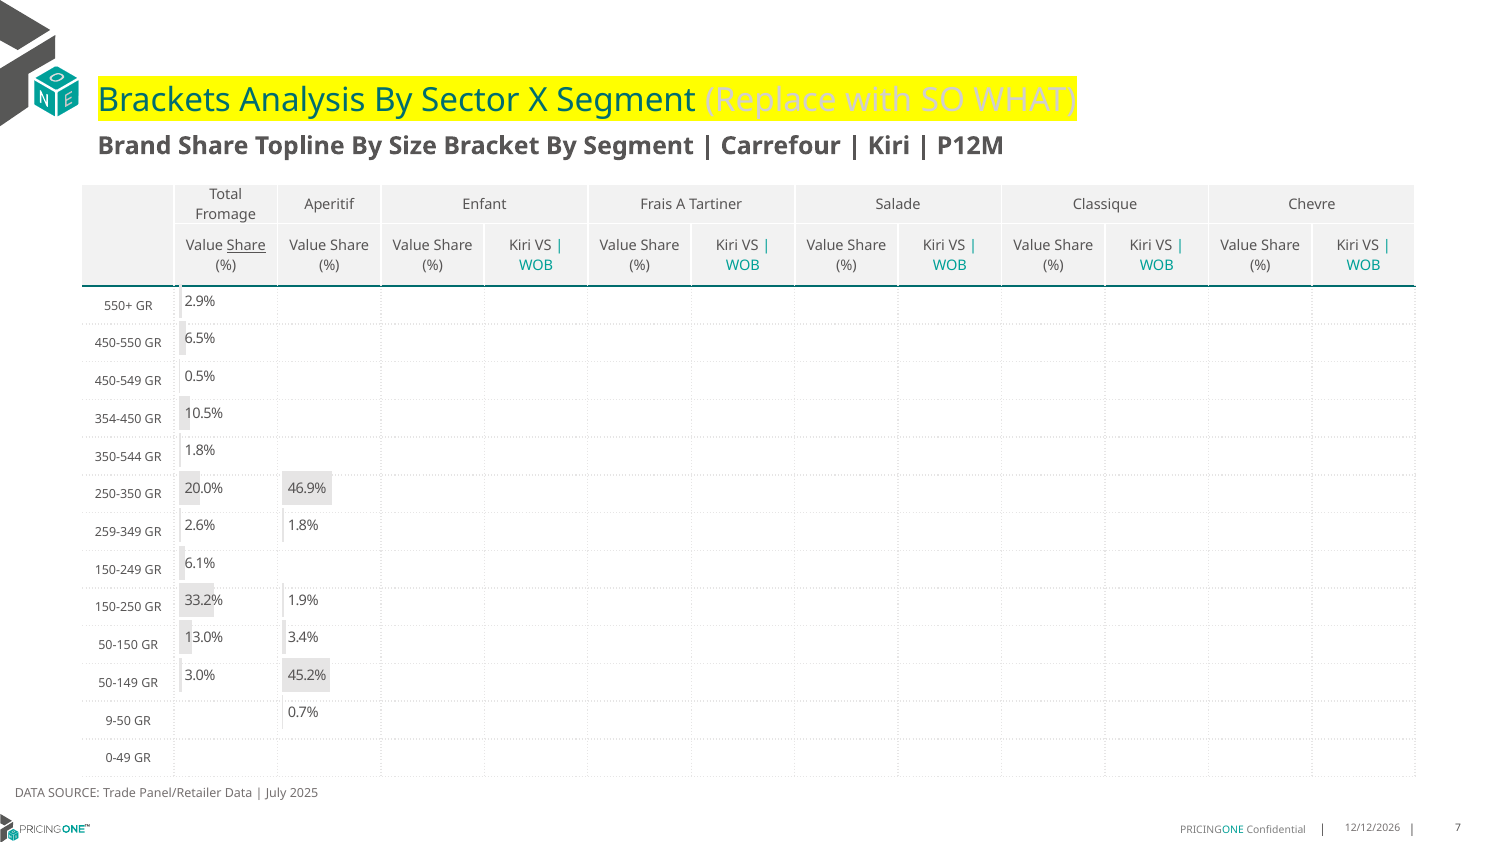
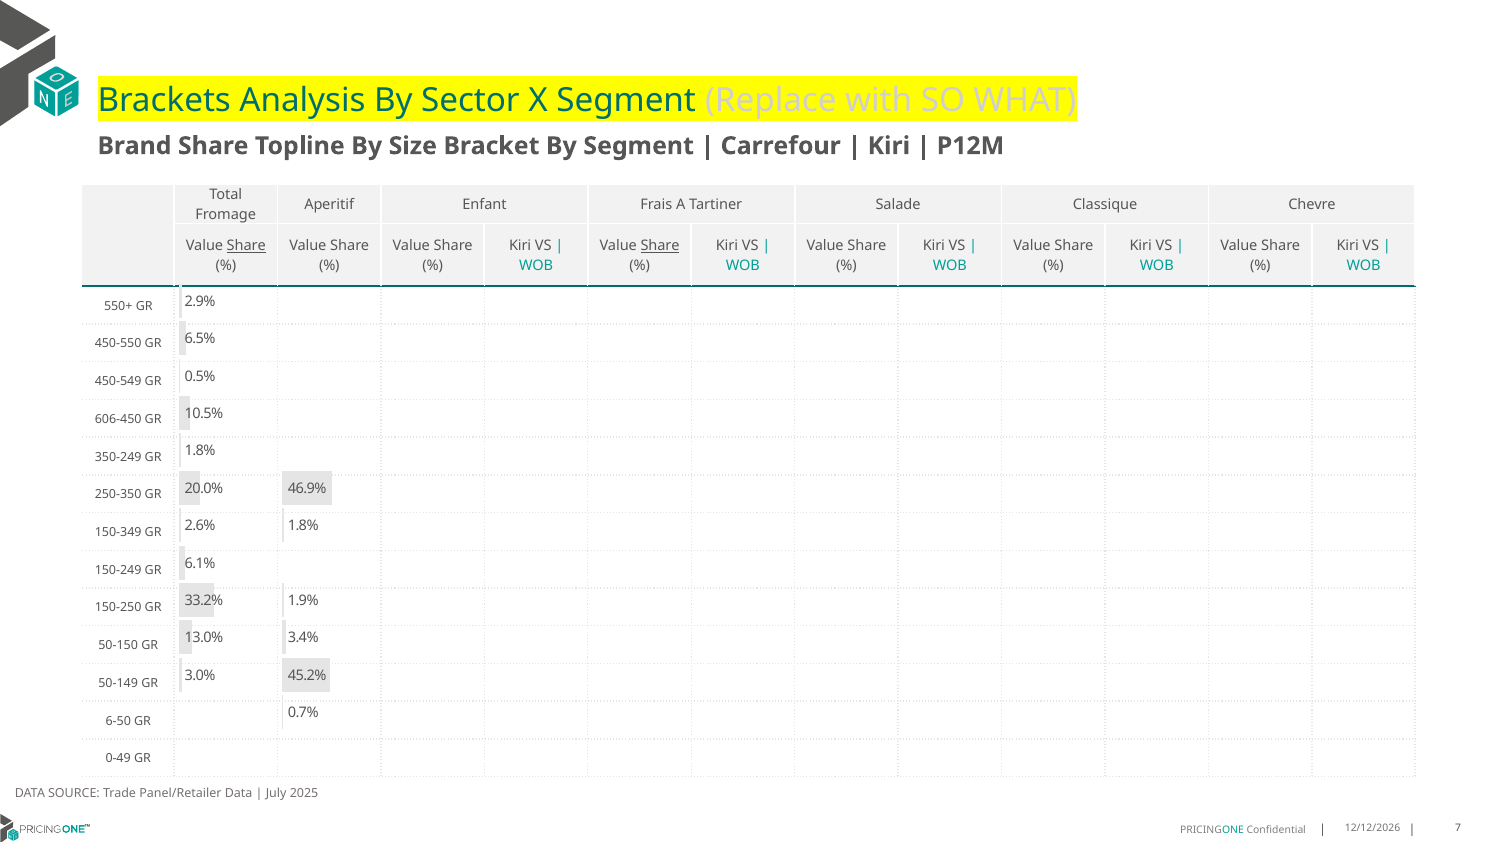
Share at (660, 246) underline: none -> present
354-450: 354-450 -> 606-450
350-544: 350-544 -> 350-249
259-349: 259-349 -> 150-349
9-50: 9-50 -> 6-50
